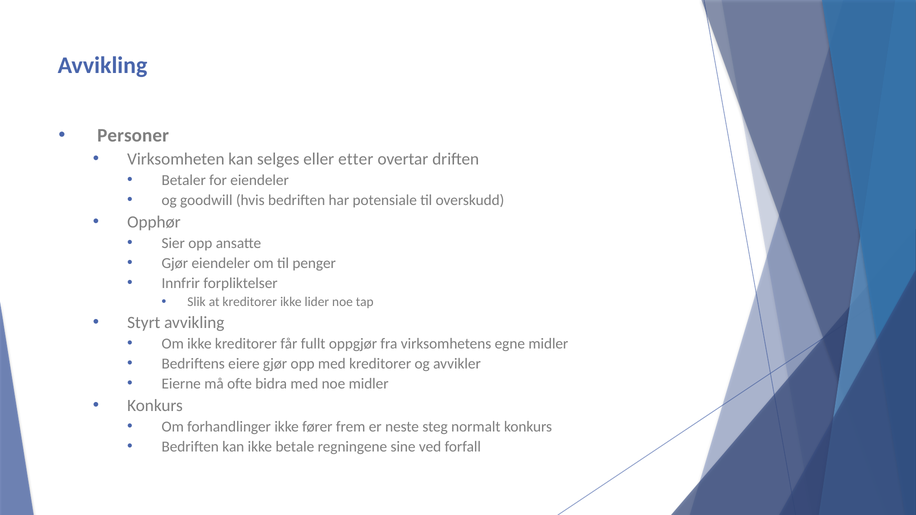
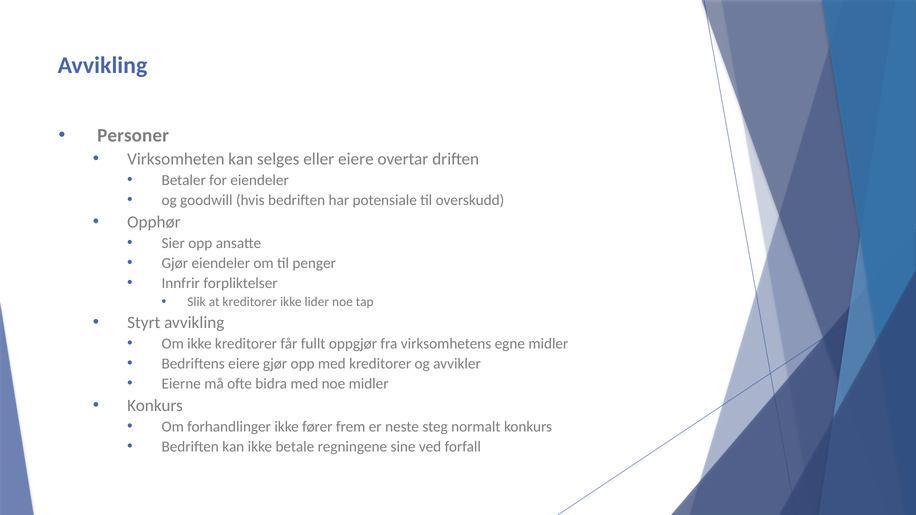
eller etter: etter -> eiere
